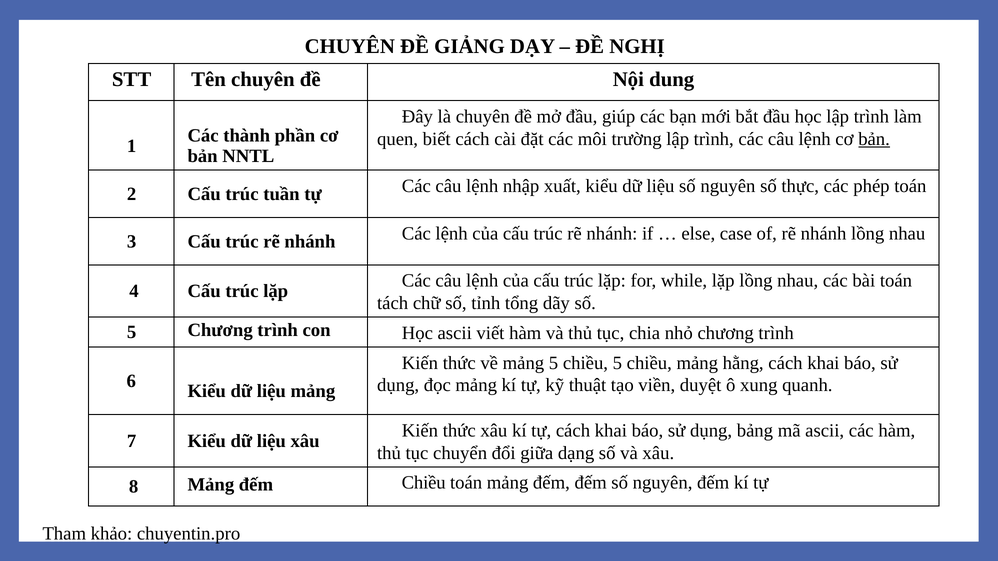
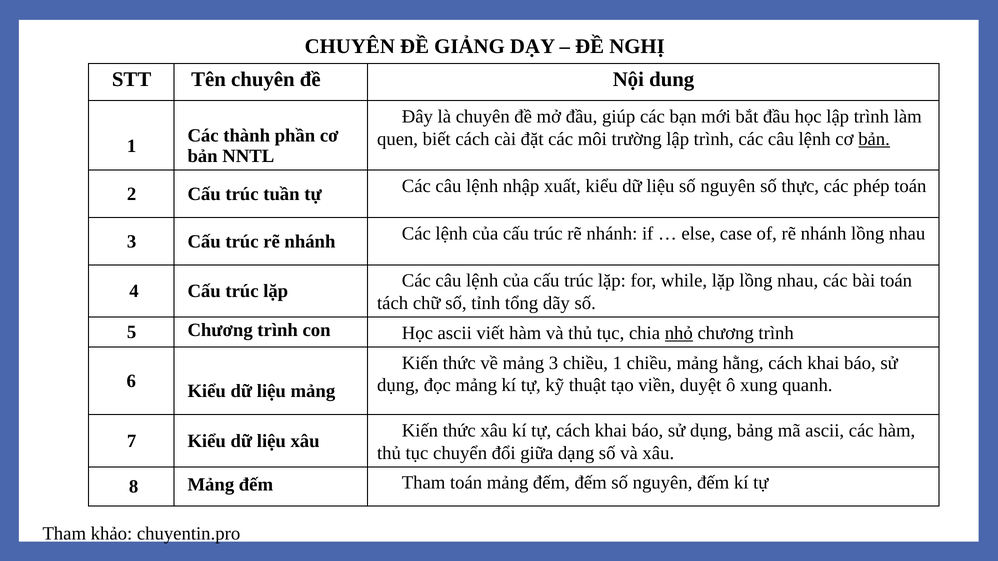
nhỏ underline: none -> present
mảng 5: 5 -> 3
chiều 5: 5 -> 1
đếm Chiều: Chiều -> Tham
